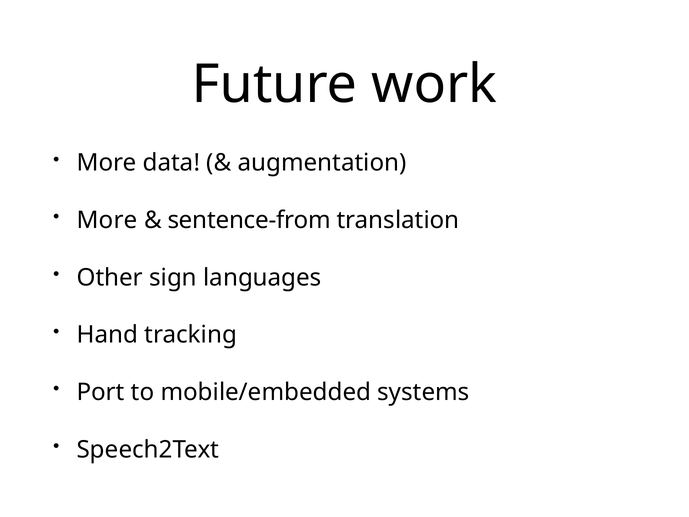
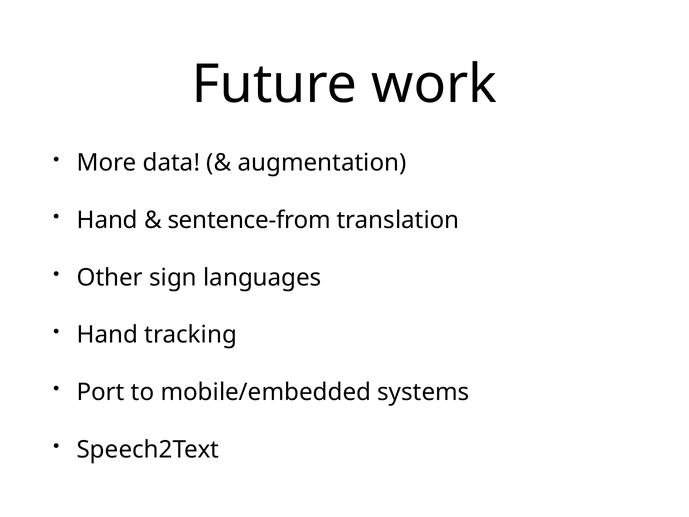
More at (107, 220): More -> Hand
